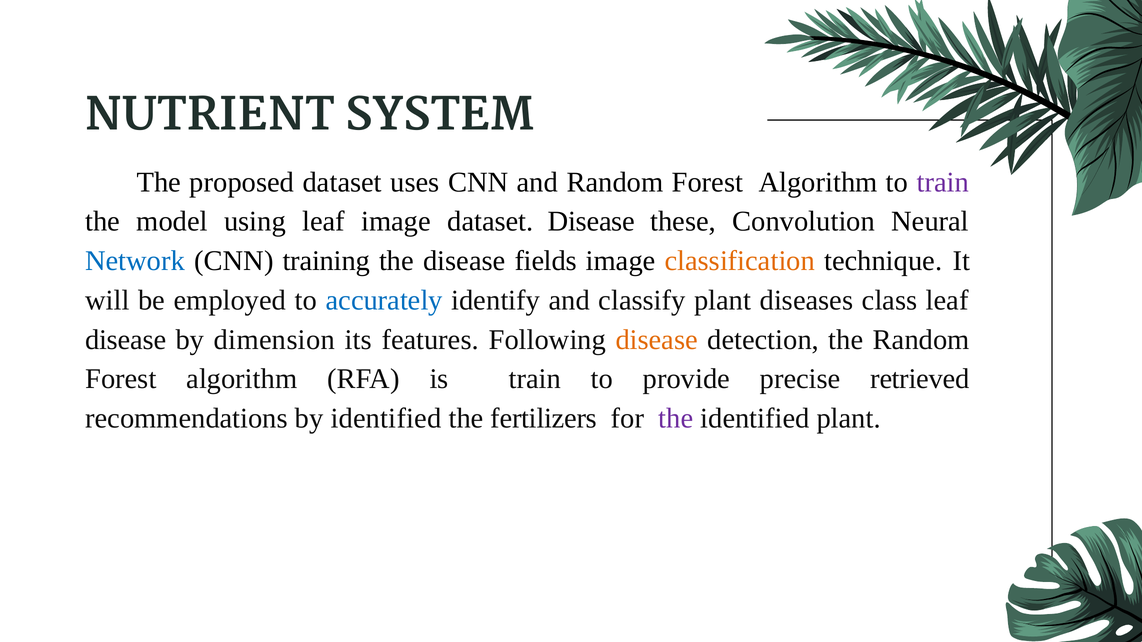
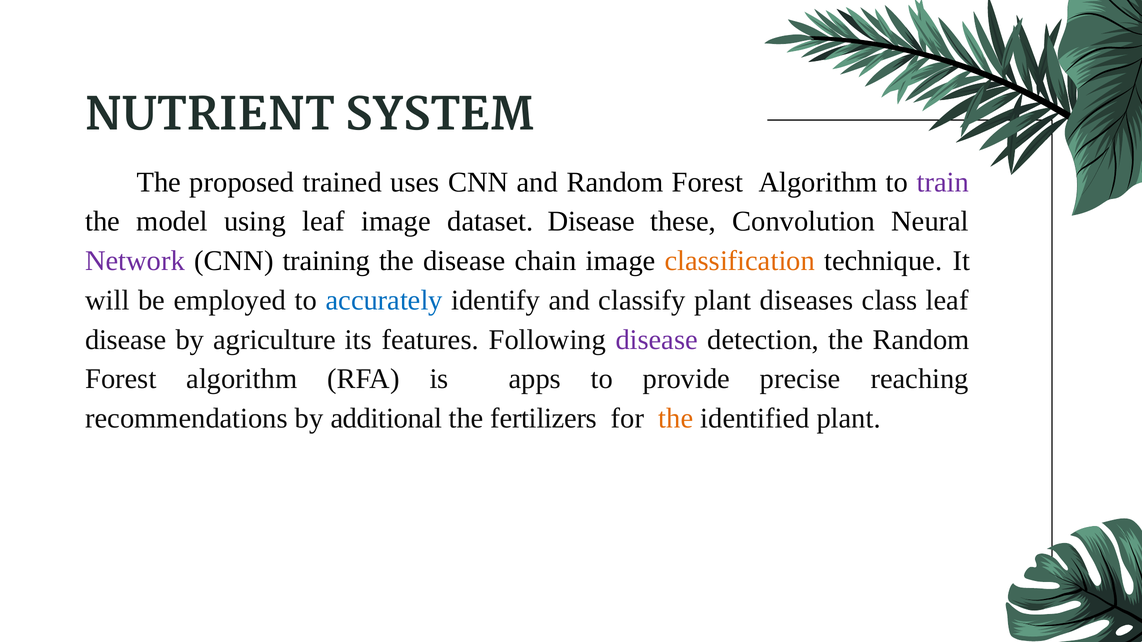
proposed dataset: dataset -> trained
Network colour: blue -> purple
fields: fields -> chain
dimension: dimension -> agriculture
disease at (657, 340) colour: orange -> purple
is train: train -> apps
retrieved: retrieved -> reaching
by identified: identified -> additional
the at (676, 419) colour: purple -> orange
